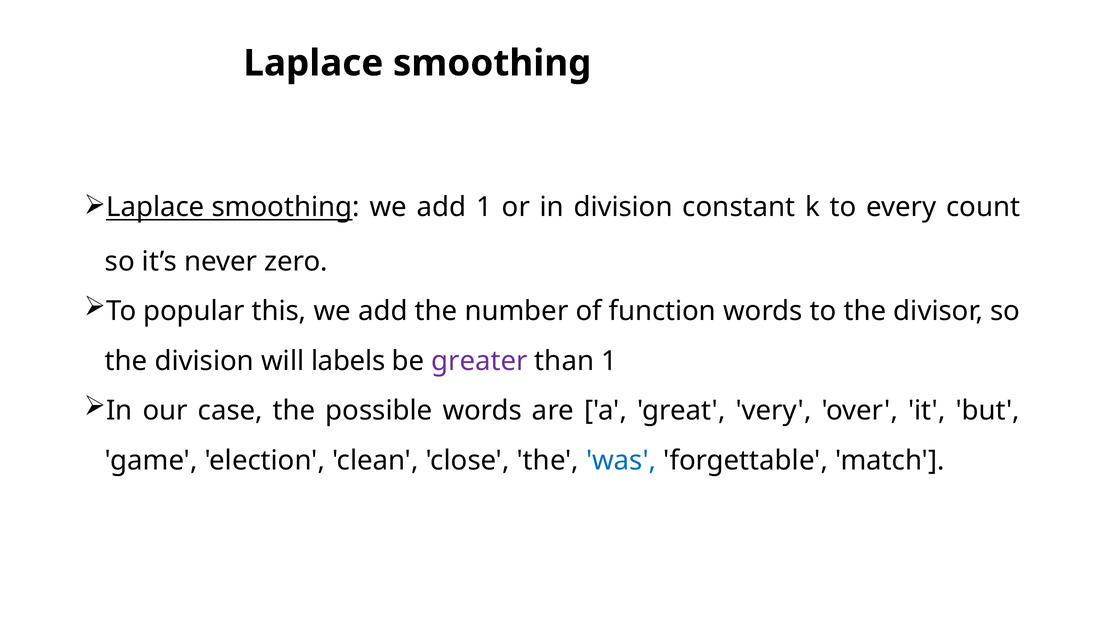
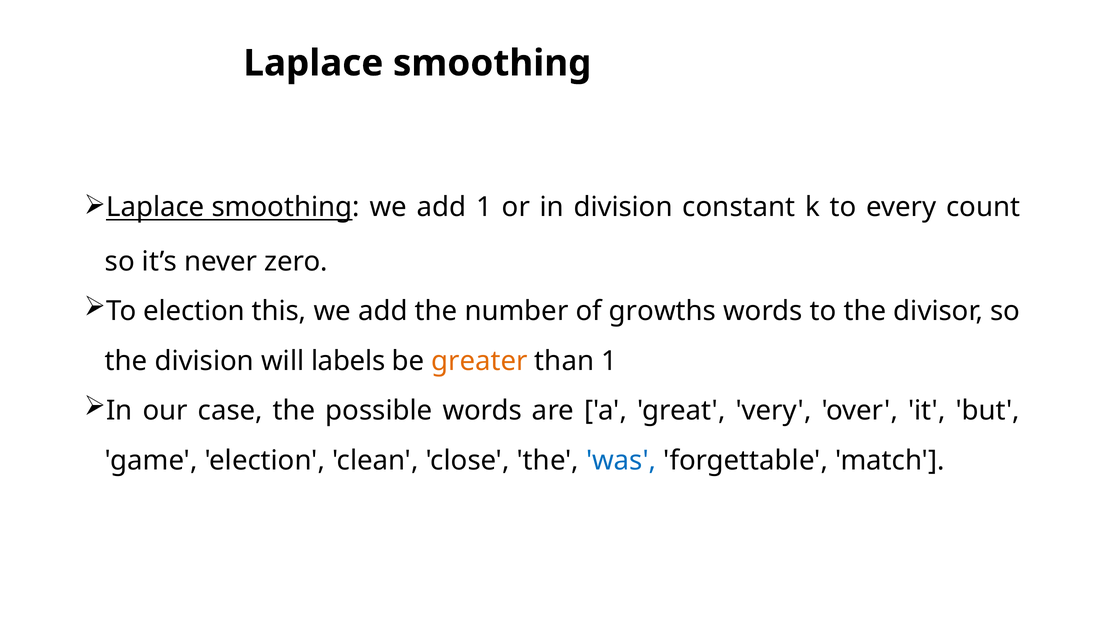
To popular: popular -> election
function: function -> growths
greater colour: purple -> orange
